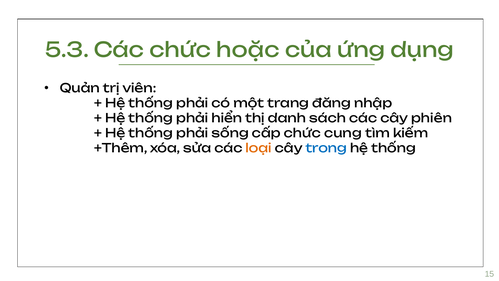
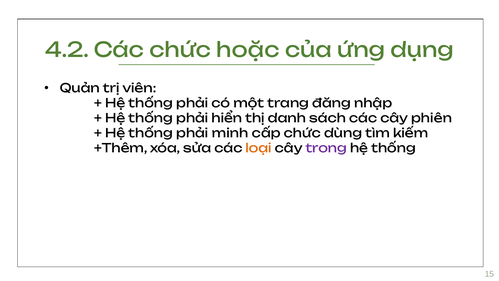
5.3: 5.3 -> 4.2
sống: sống -> minh
cung: cung -> dùng
trong colour: blue -> purple
